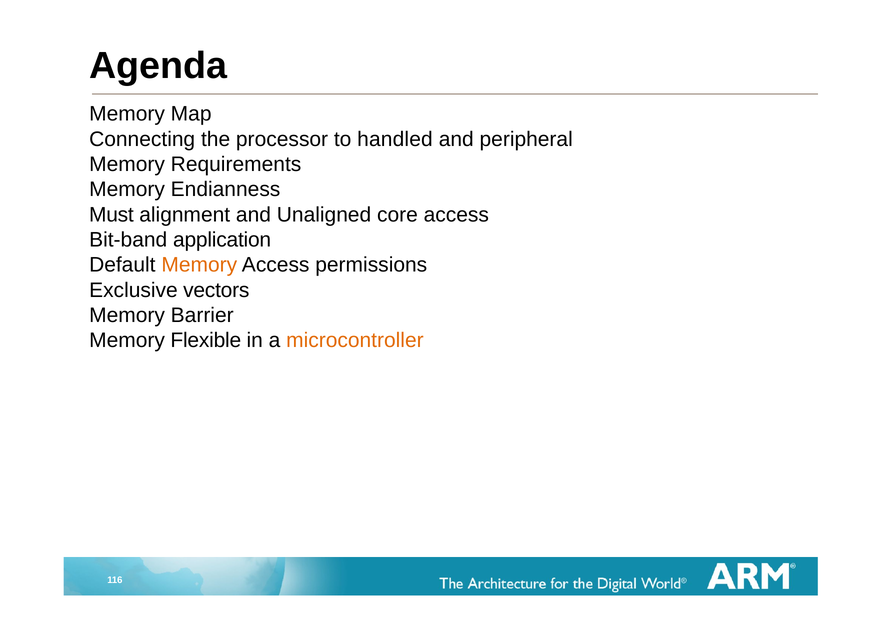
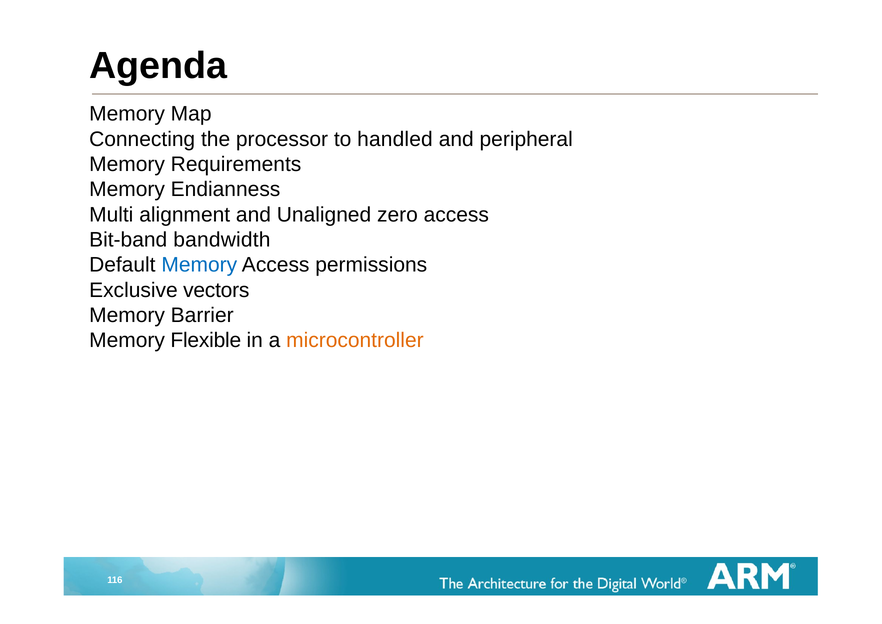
Must: Must -> Multi
core: core -> zero
application: application -> bandwidth
Memory at (199, 265) colour: orange -> blue
